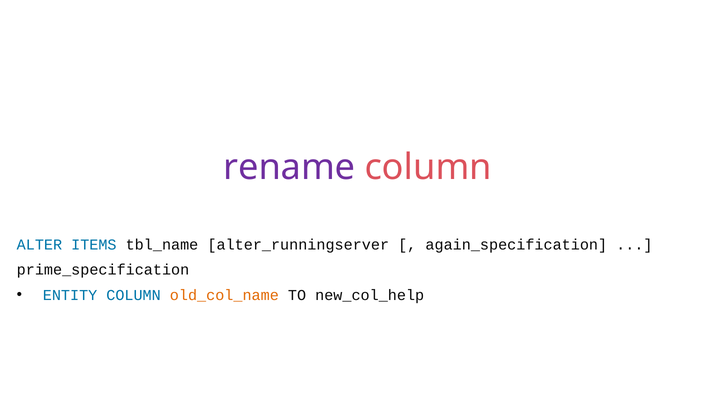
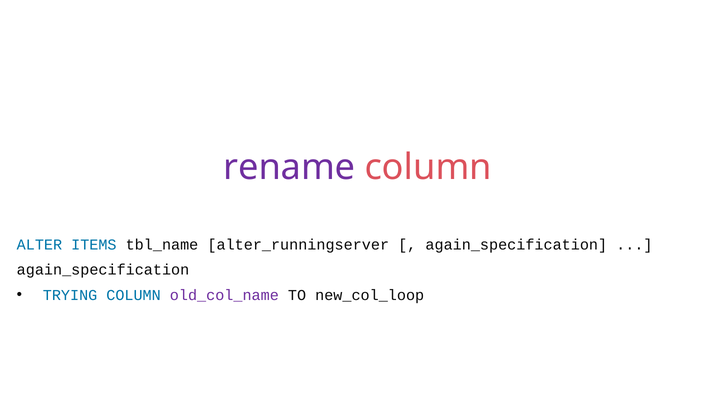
prime_specification at (103, 270): prime_specification -> again_specification
ENTITY: ENTITY -> TRYING
old_col_name colour: orange -> purple
new_col_help: new_col_help -> new_col_loop
